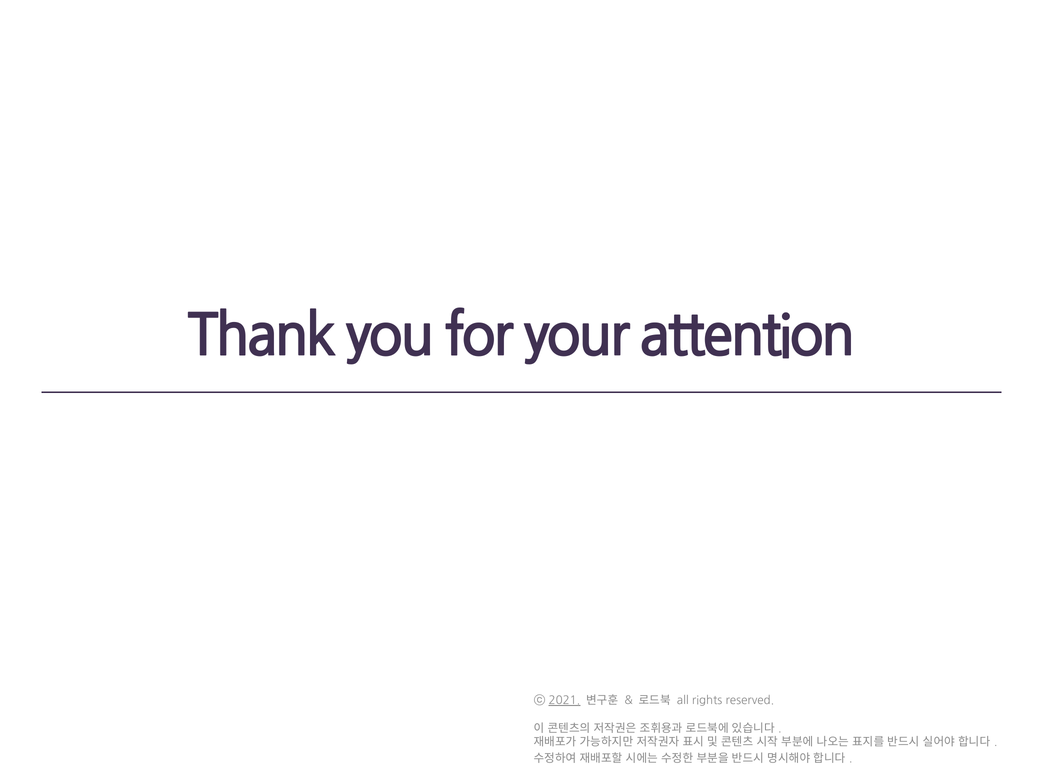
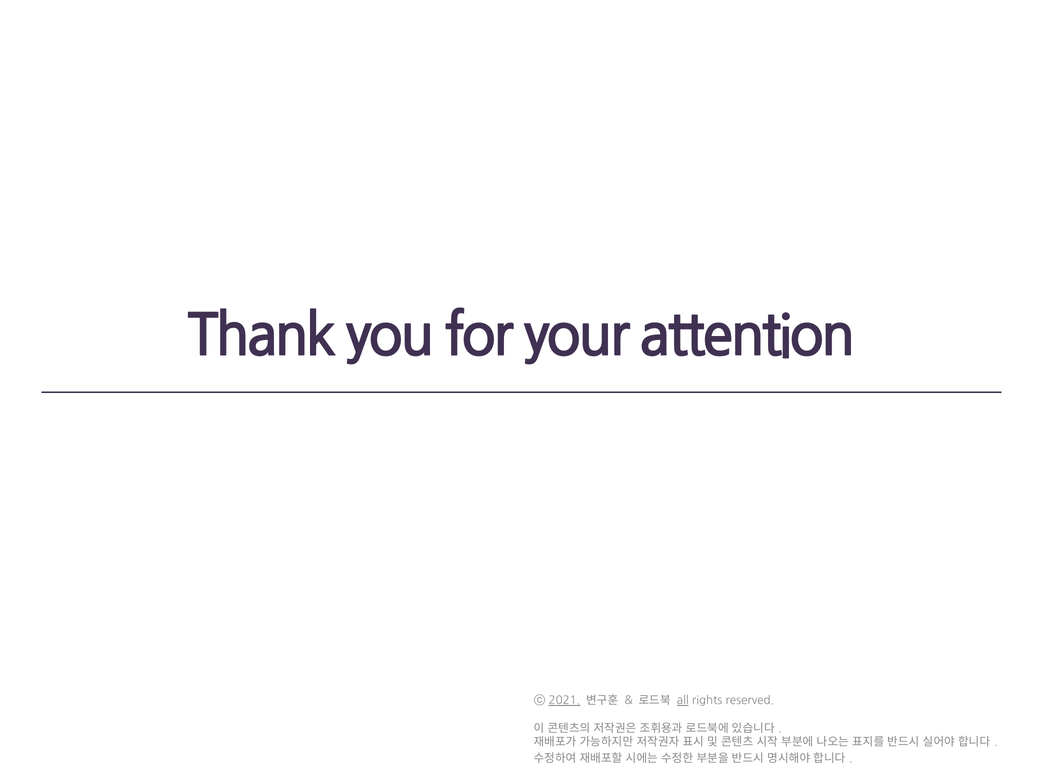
all underline: none -> present
